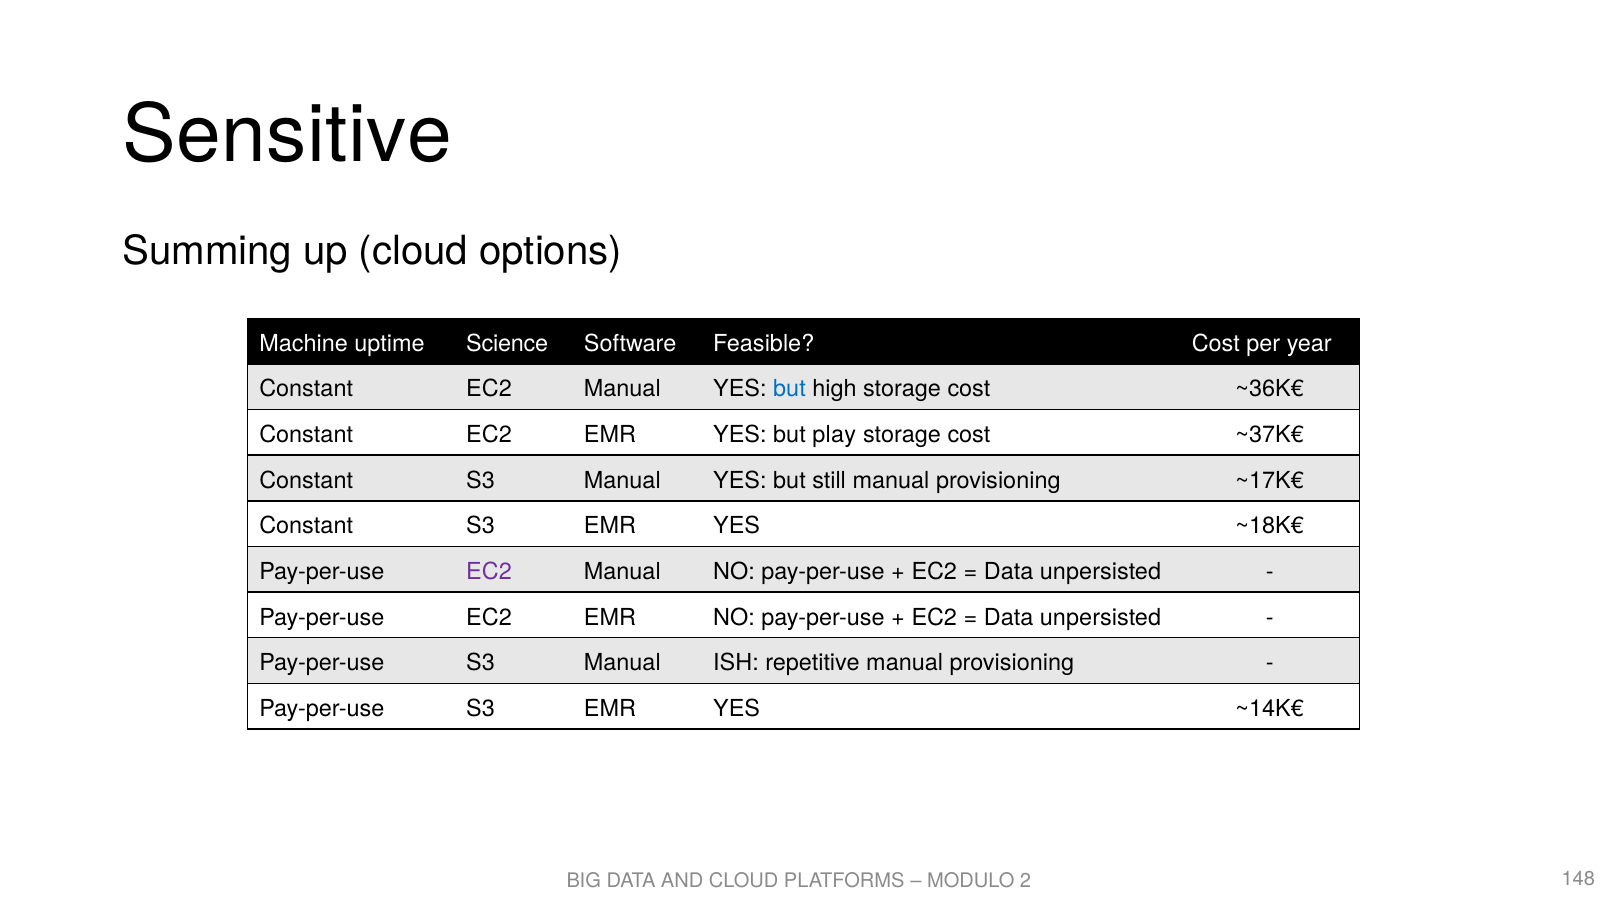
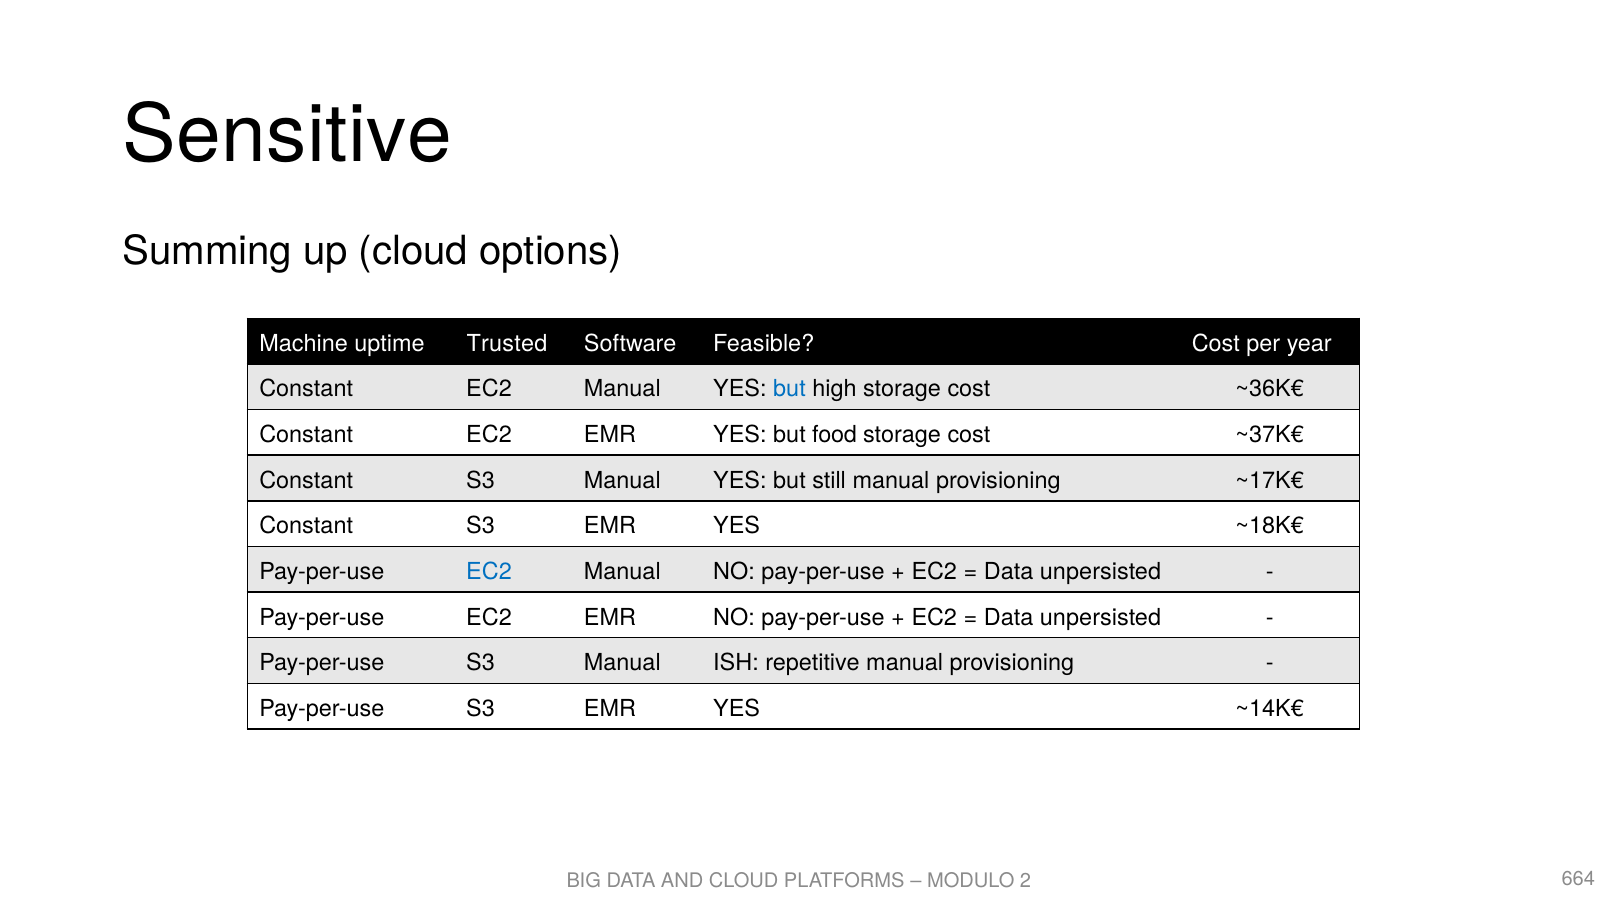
Science: Science -> Trusted
play: play -> food
EC2 at (489, 572) colour: purple -> blue
148: 148 -> 664
